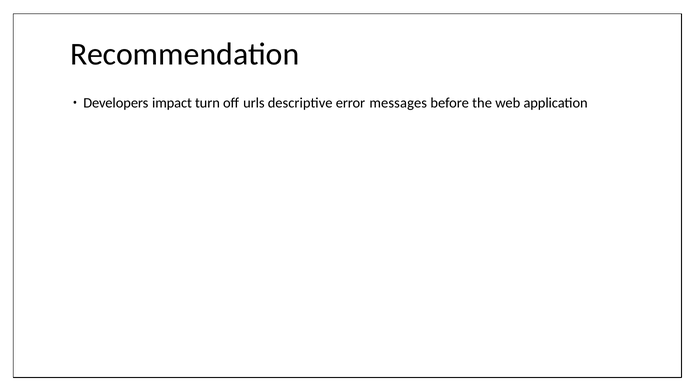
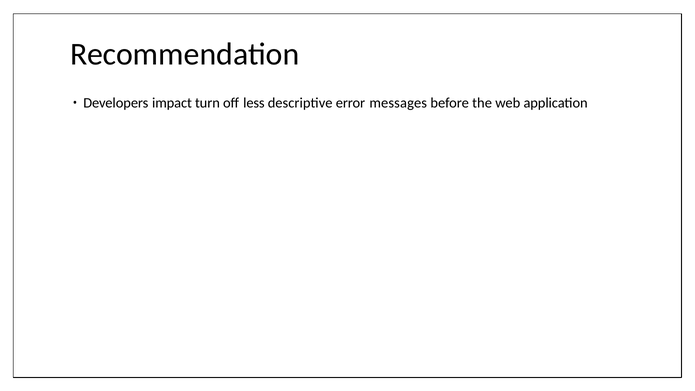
urls: urls -> less
